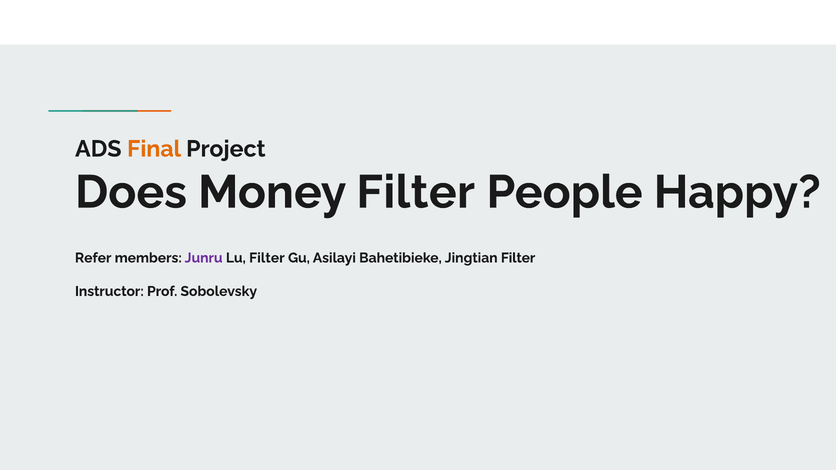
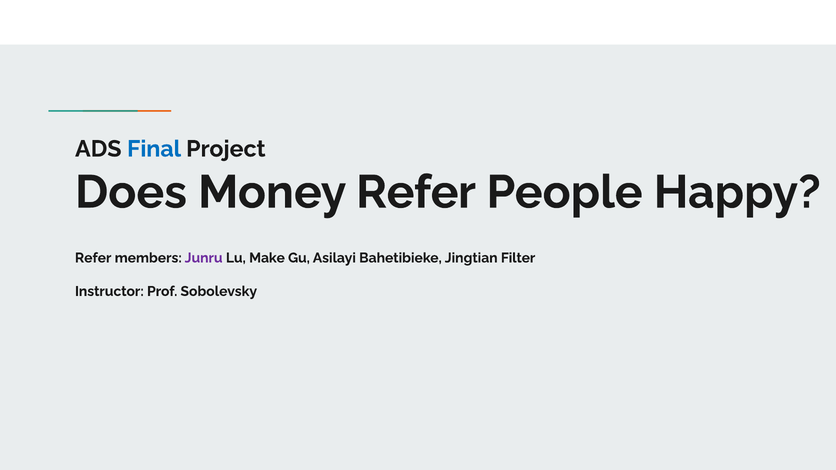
Final colour: orange -> blue
Money Filter: Filter -> Refer
Lu Filter: Filter -> Make
